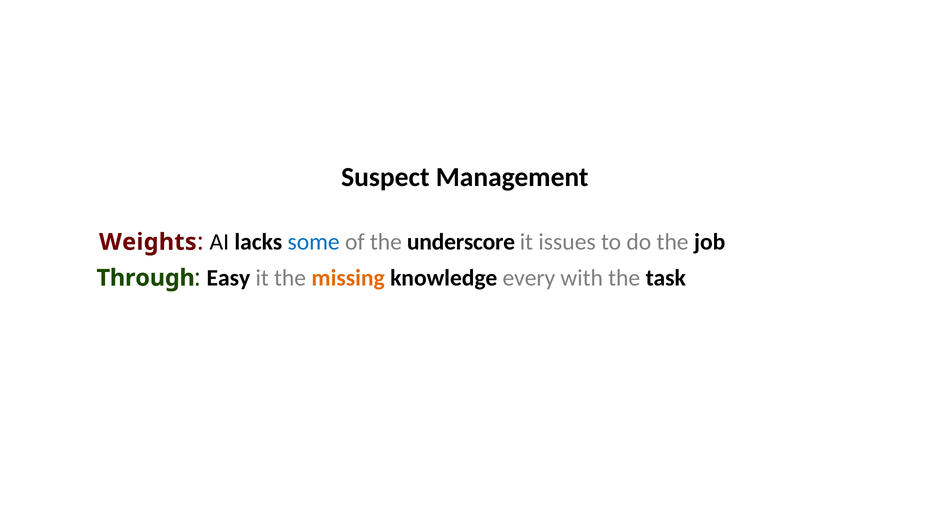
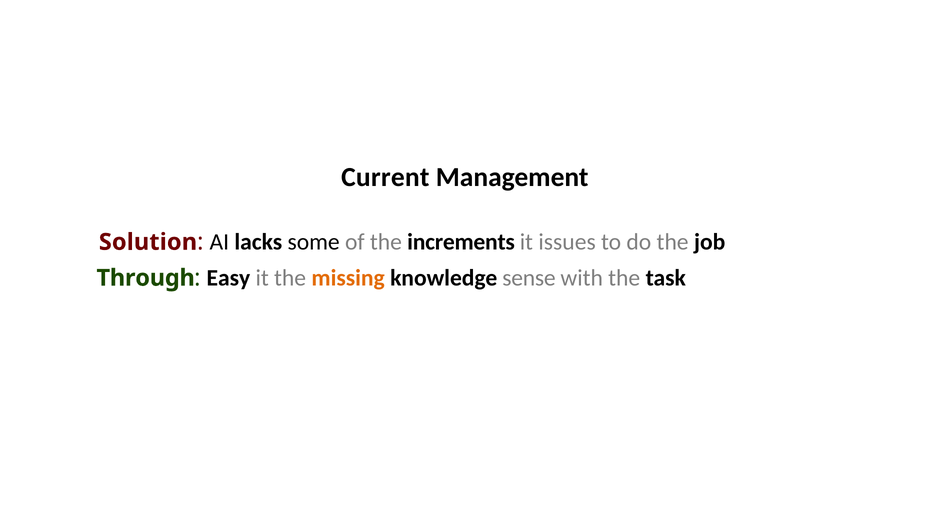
Suspect: Suspect -> Current
Weights: Weights -> Solution
some colour: blue -> black
underscore: underscore -> increments
every: every -> sense
